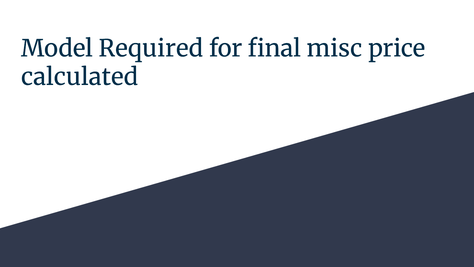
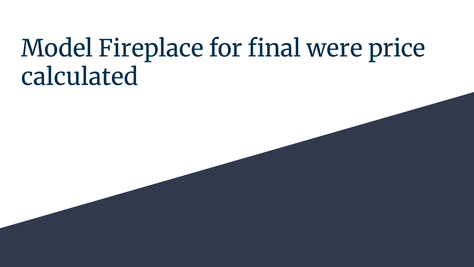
Required: Required -> Fireplace
misc: misc -> were
